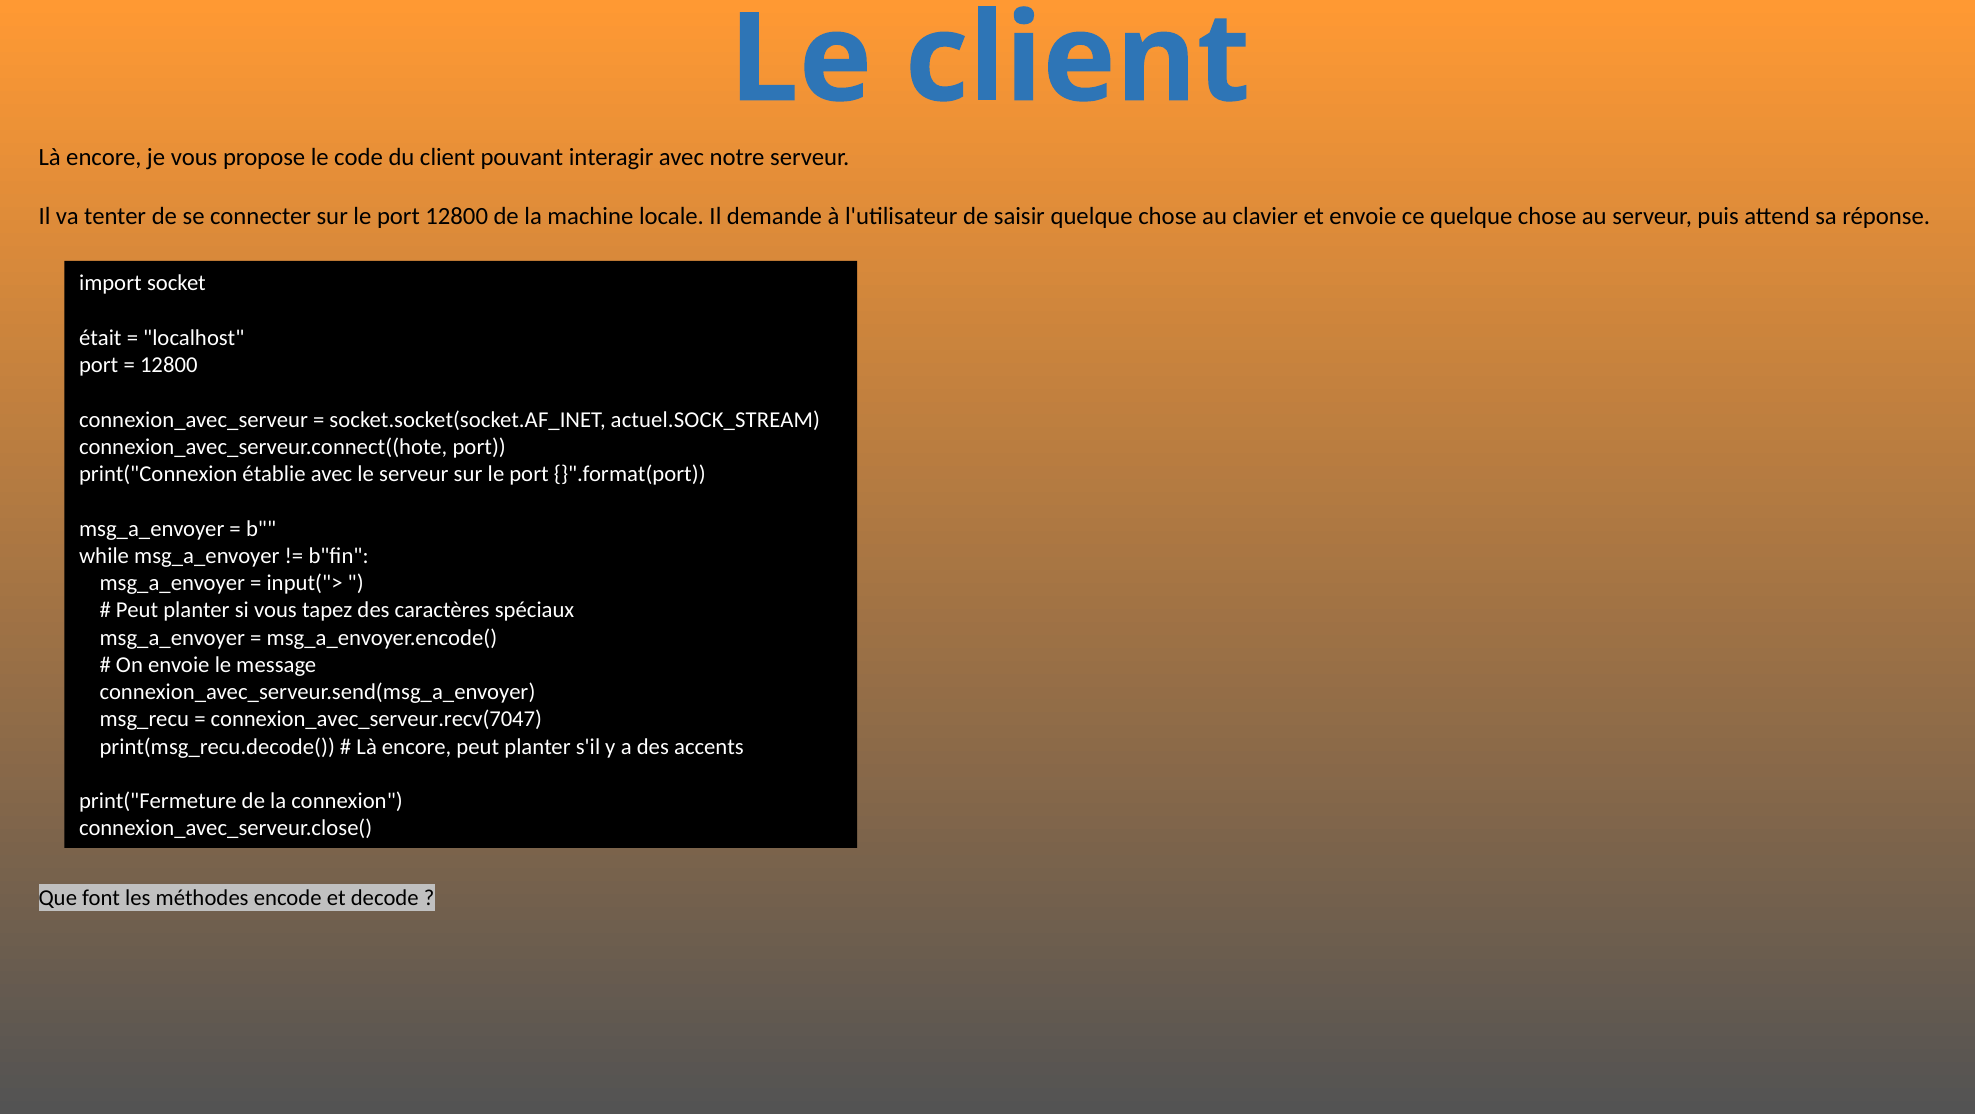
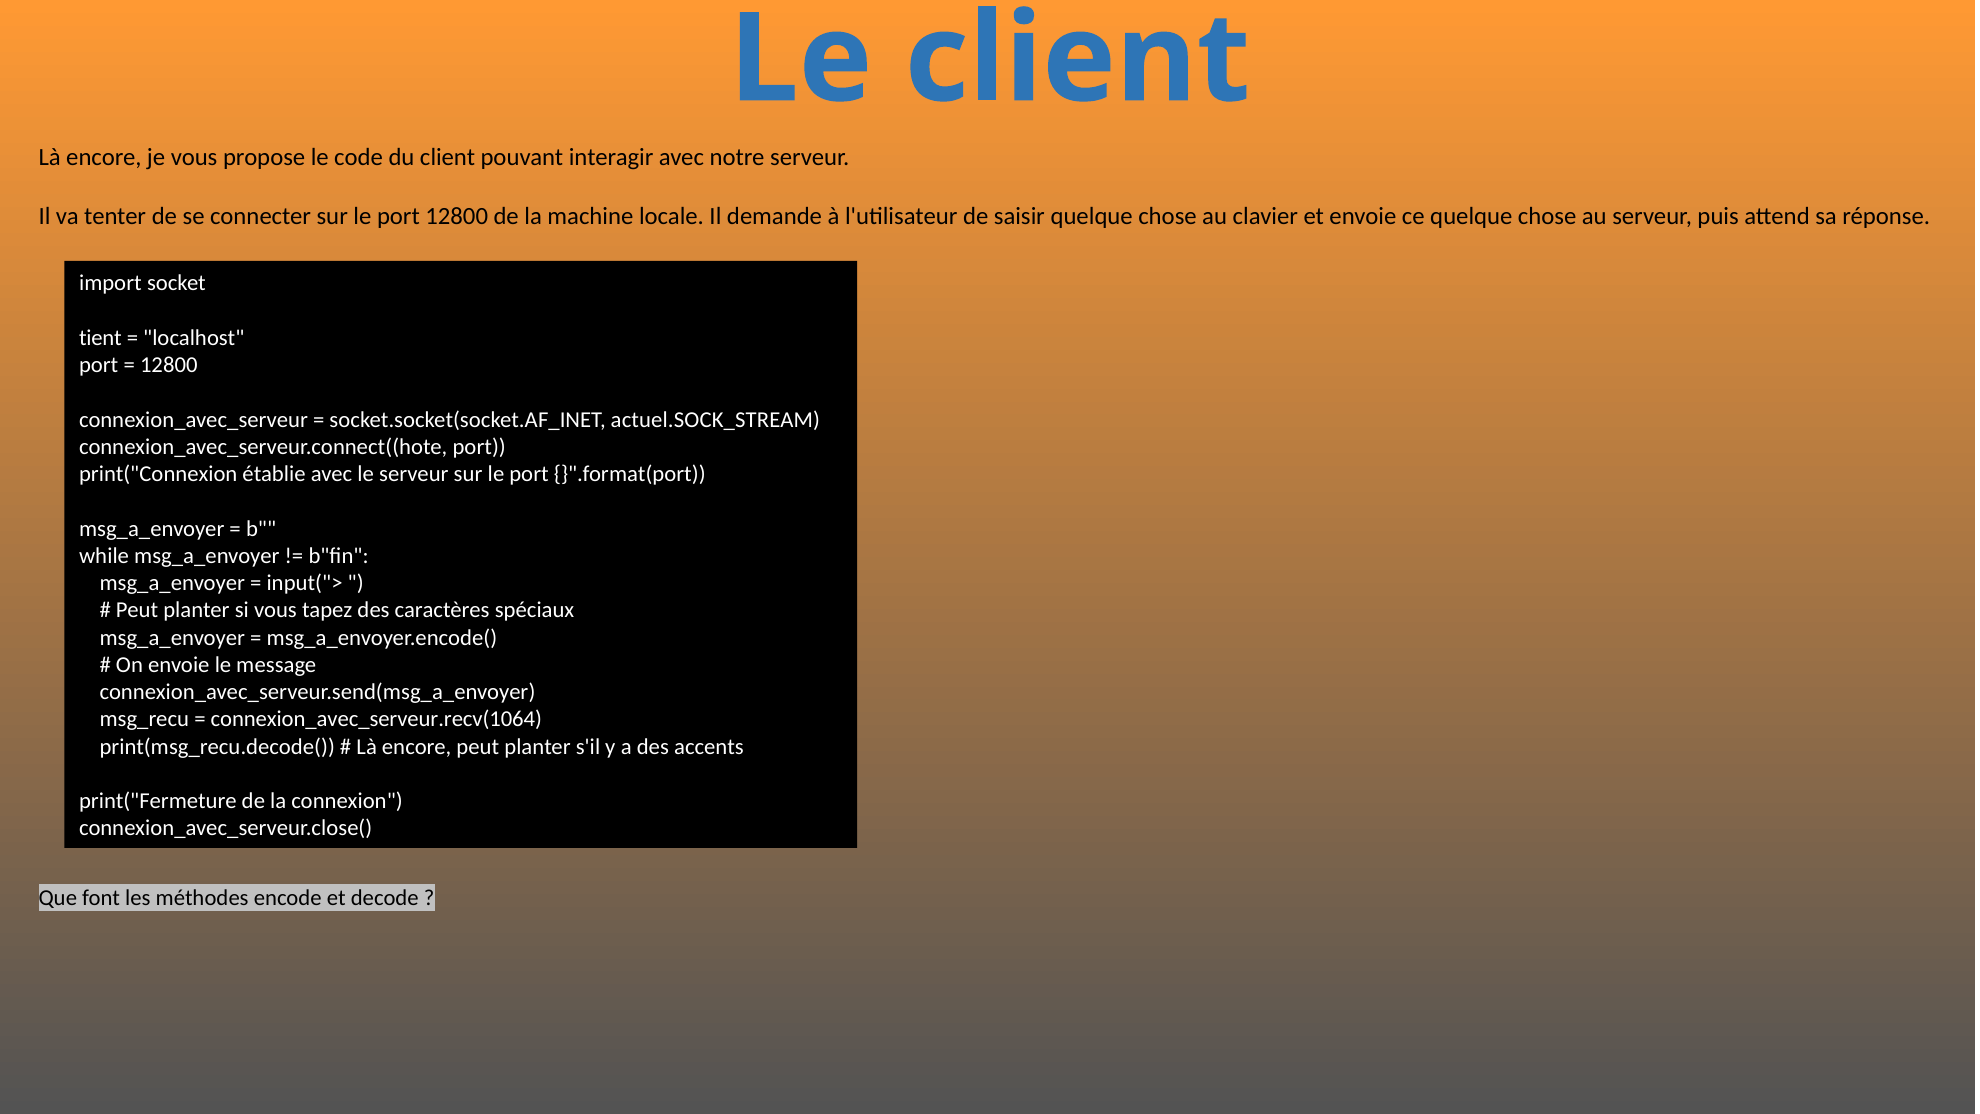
était: était -> tient
connexion_avec_serveur.recv(7047: connexion_avec_serveur.recv(7047 -> connexion_avec_serveur.recv(1064
